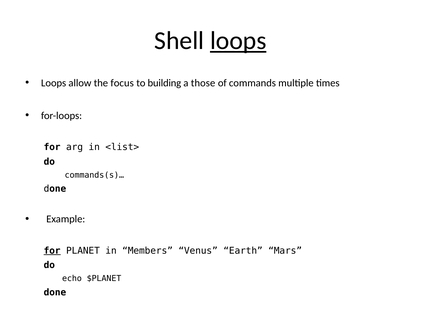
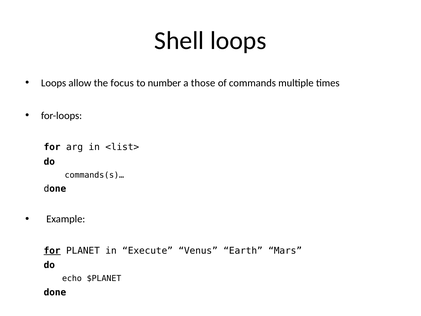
loops at (238, 41) underline: present -> none
building: building -> number
Members: Members -> Execute
